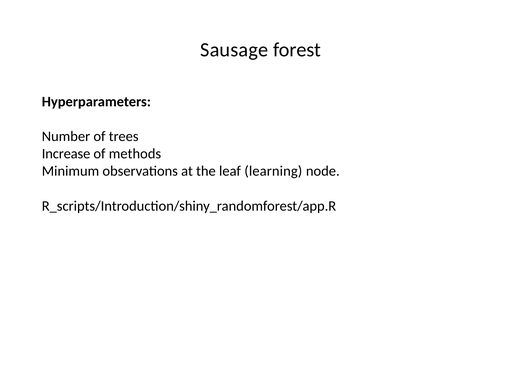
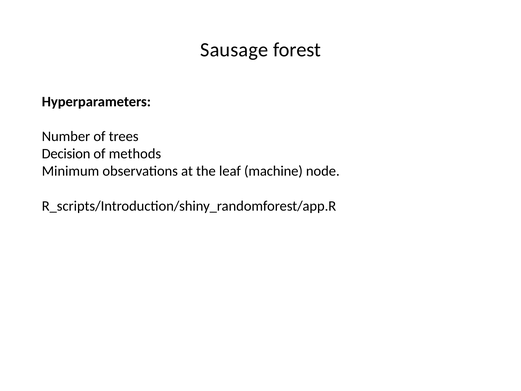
Increase: Increase -> Decision
learning: learning -> machine
